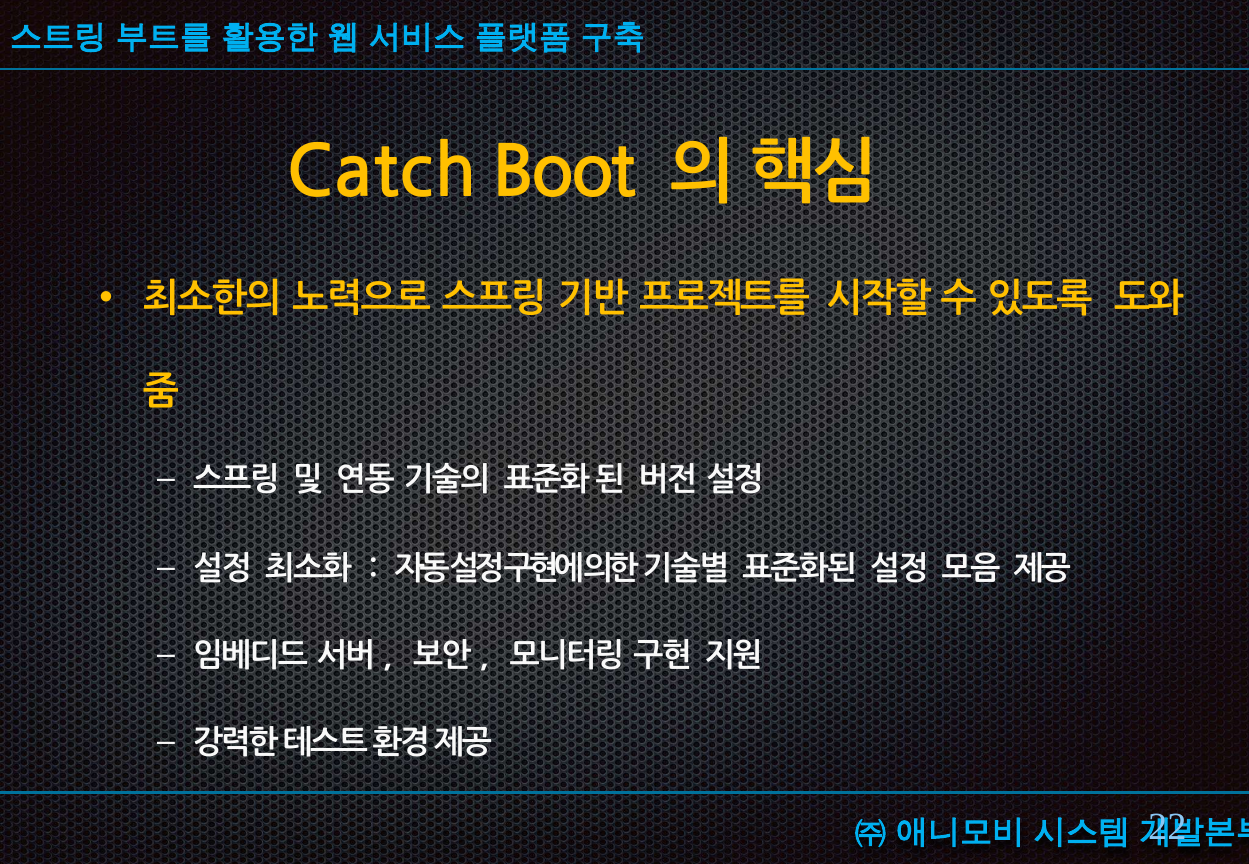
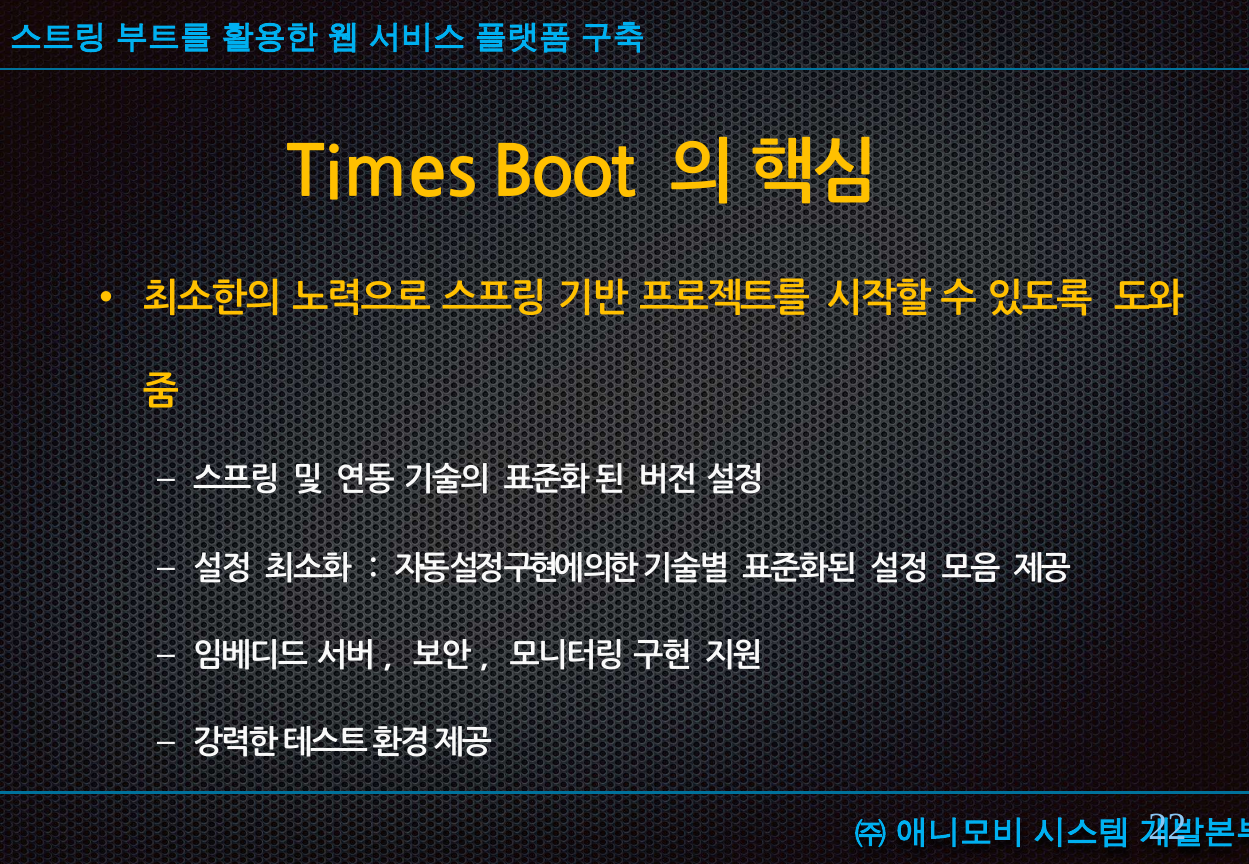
Catch: Catch -> Times
